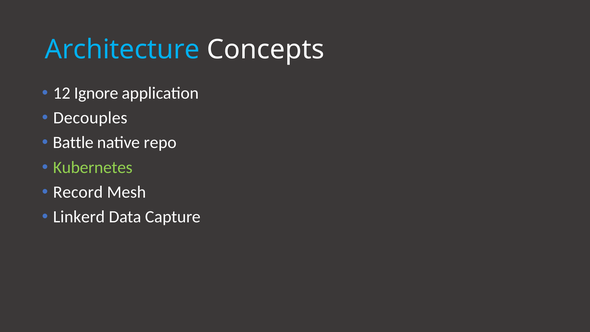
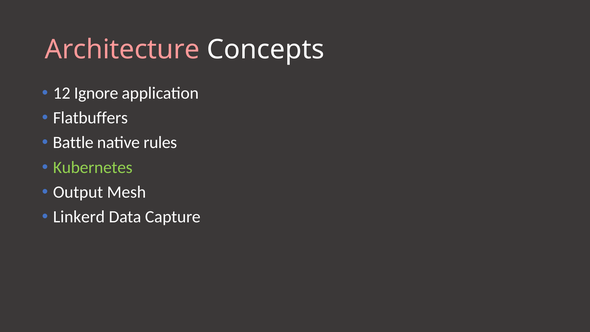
Architecture colour: light blue -> pink
Decouples: Decouples -> Flatbuffers
repo: repo -> rules
Record: Record -> Output
